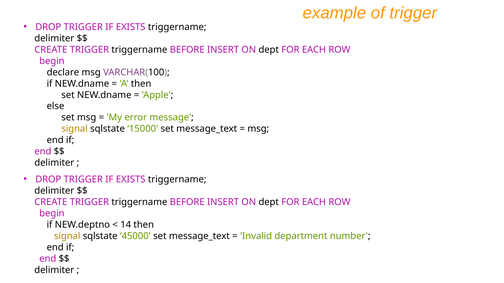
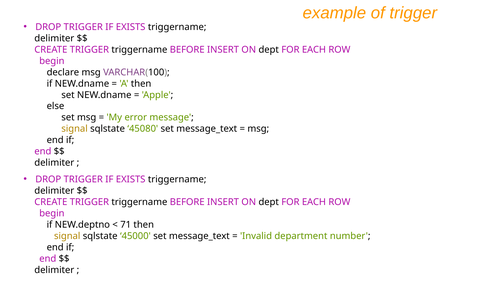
15000: 15000 -> 45080
14: 14 -> 71
